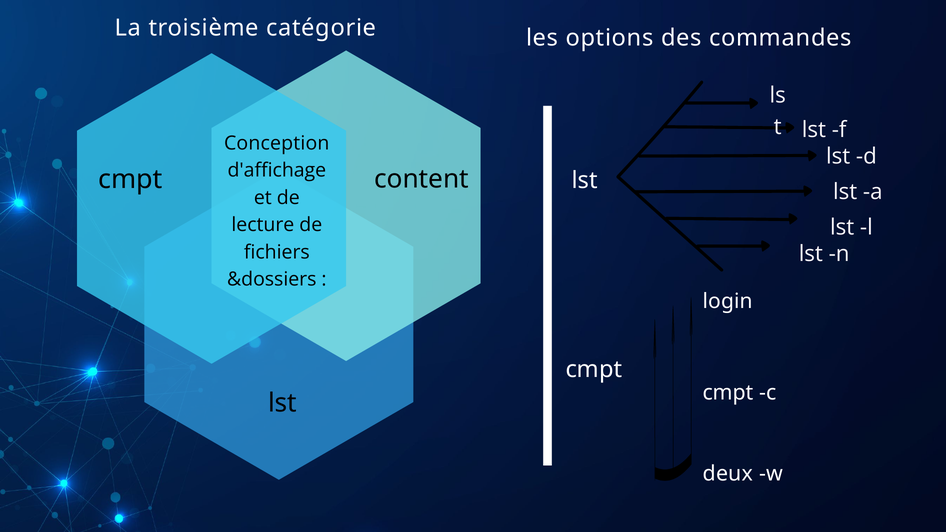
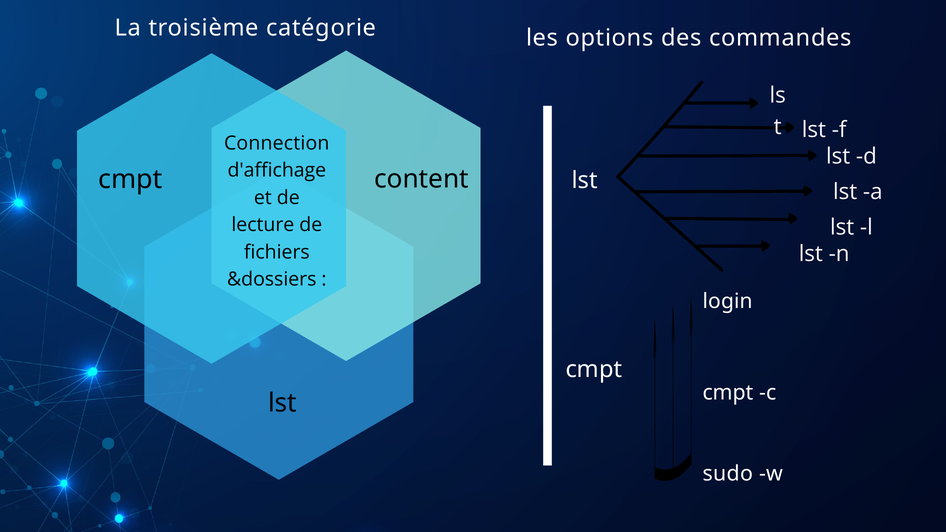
Conception: Conception -> Connection
deux: deux -> sudo
